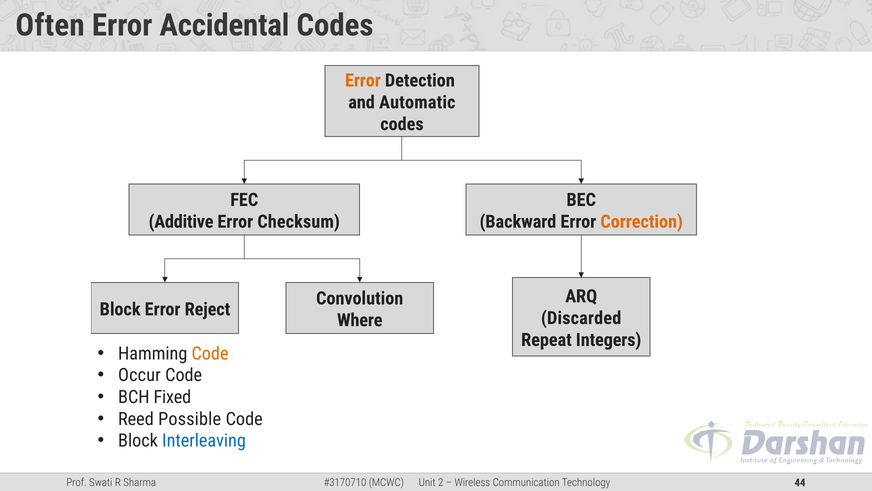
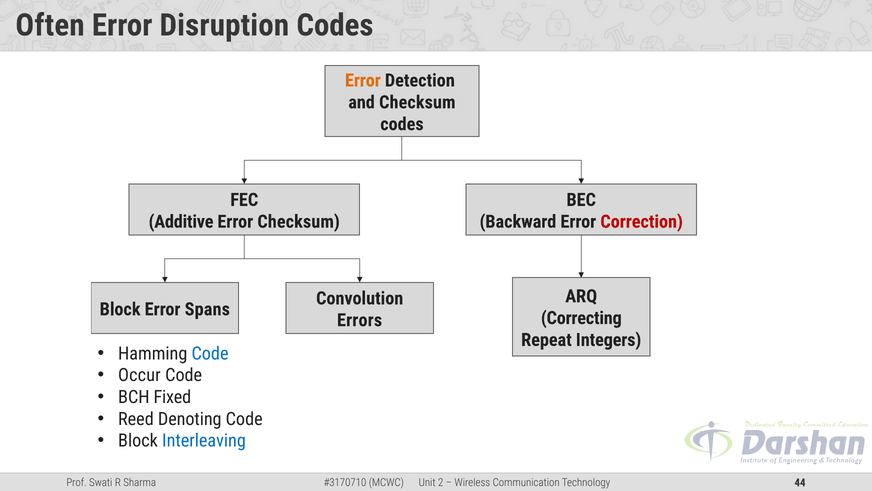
Accidental: Accidental -> Disruption
and Automatic: Automatic -> Checksum
Correction colour: orange -> red
Reject: Reject -> Spans
Discarded: Discarded -> Correcting
Where: Where -> Errors
Code at (210, 353) colour: orange -> blue
Possible: Possible -> Denoting
